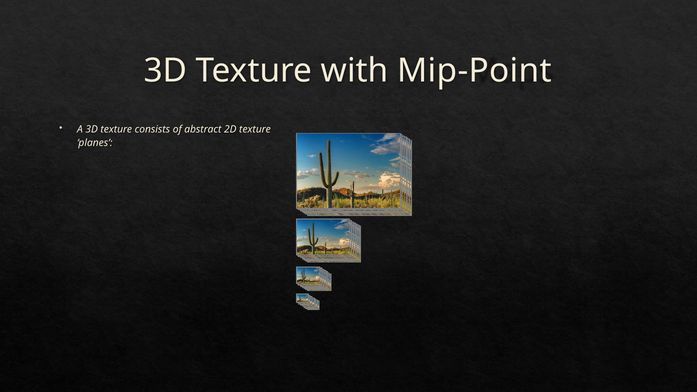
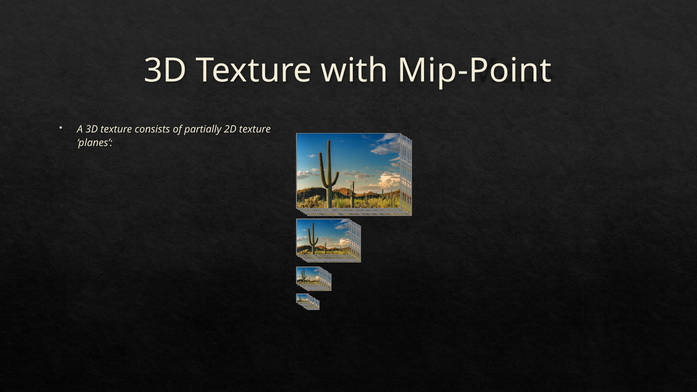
abstract: abstract -> partially
